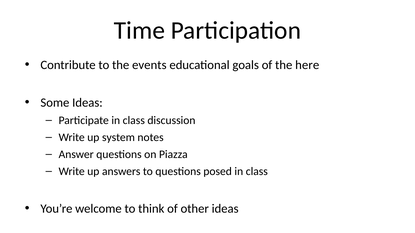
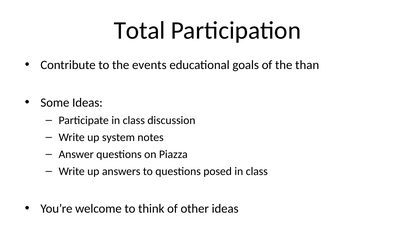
Time: Time -> Total
here: here -> than
